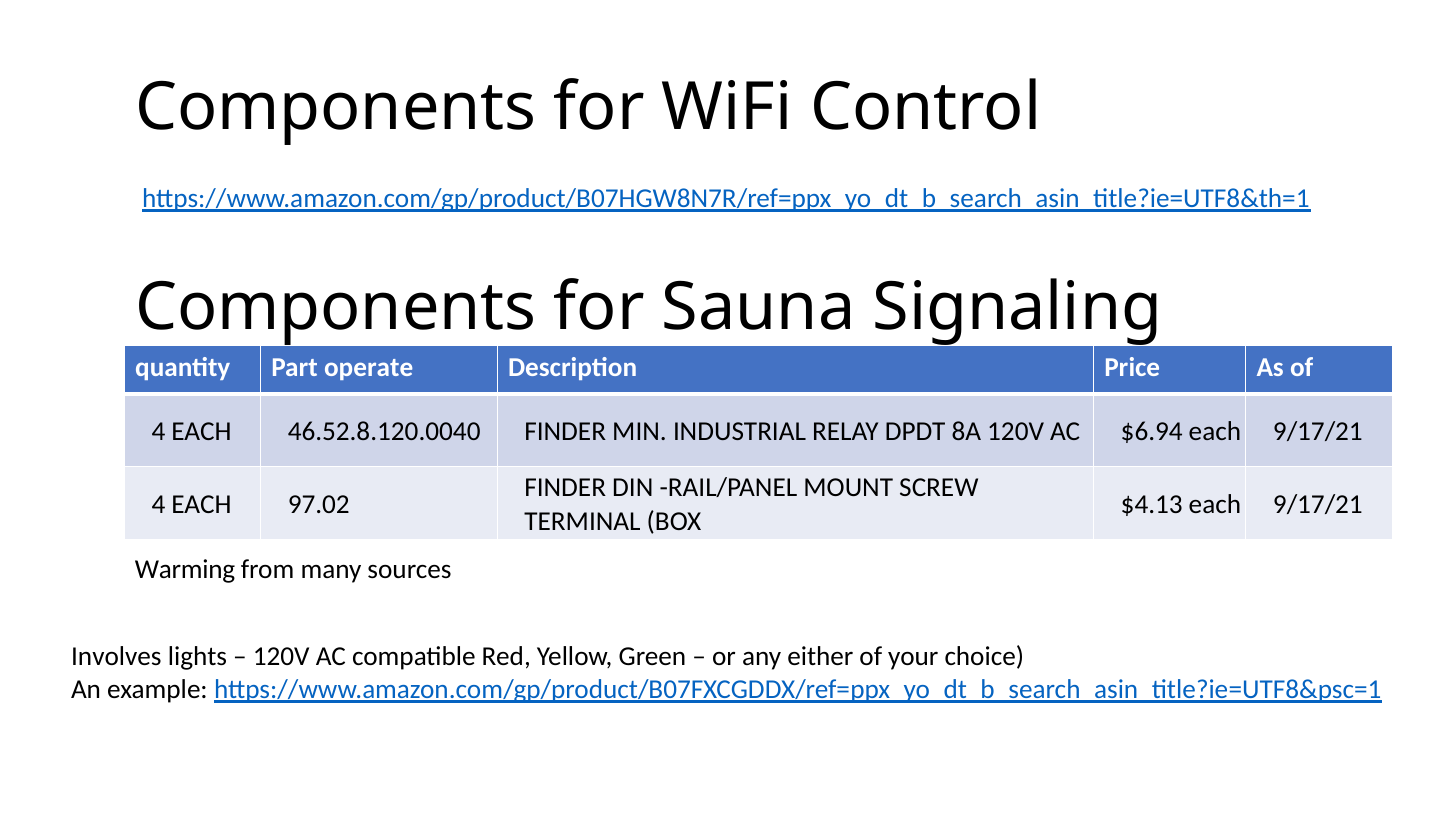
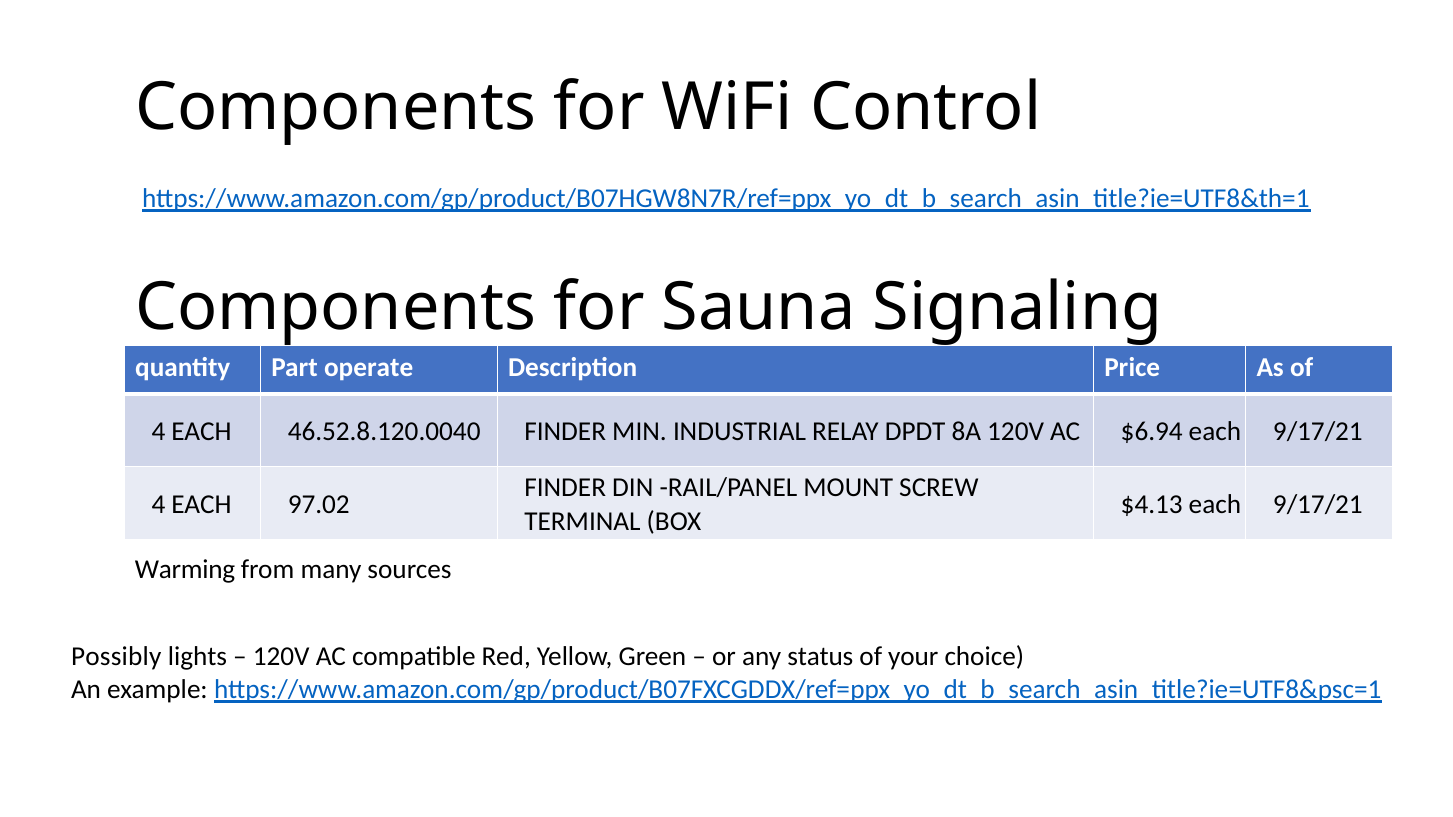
Involves: Involves -> Possibly
either: either -> status
